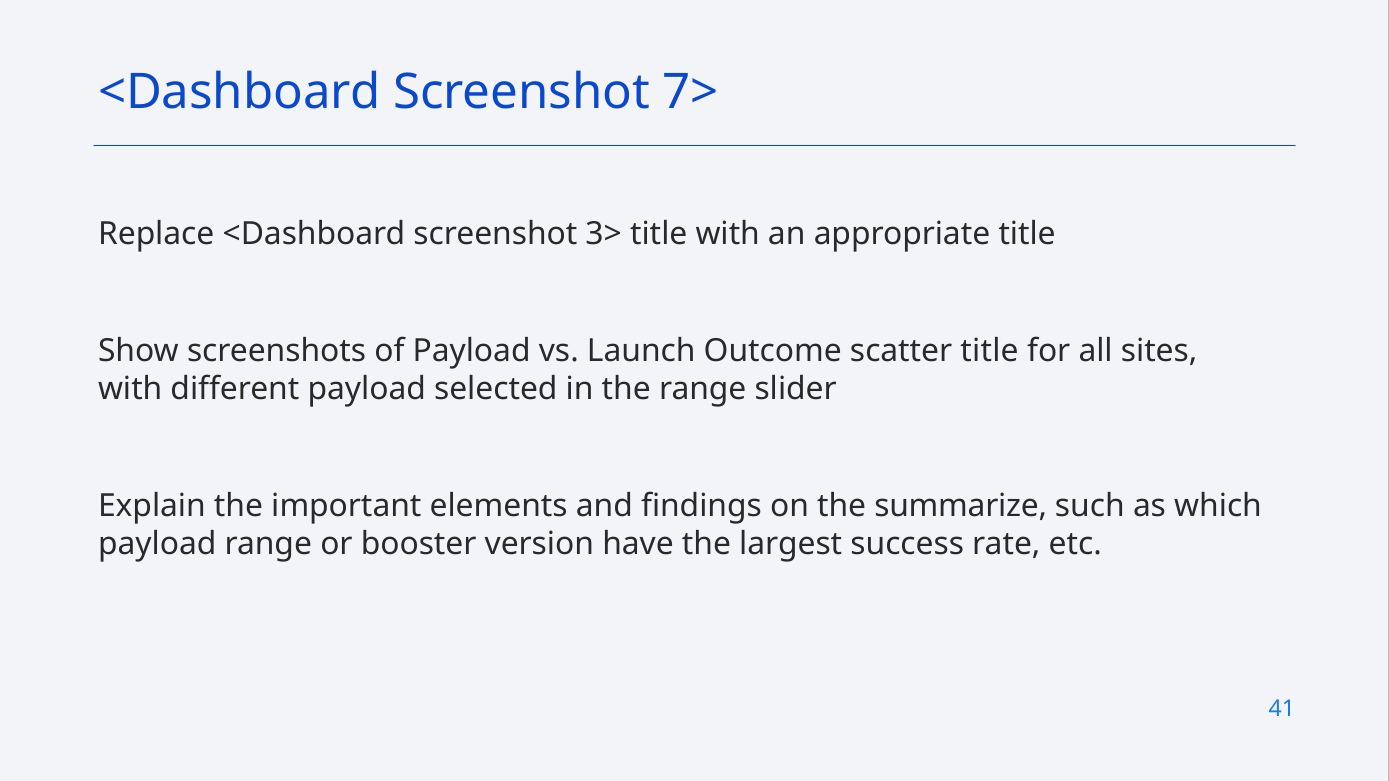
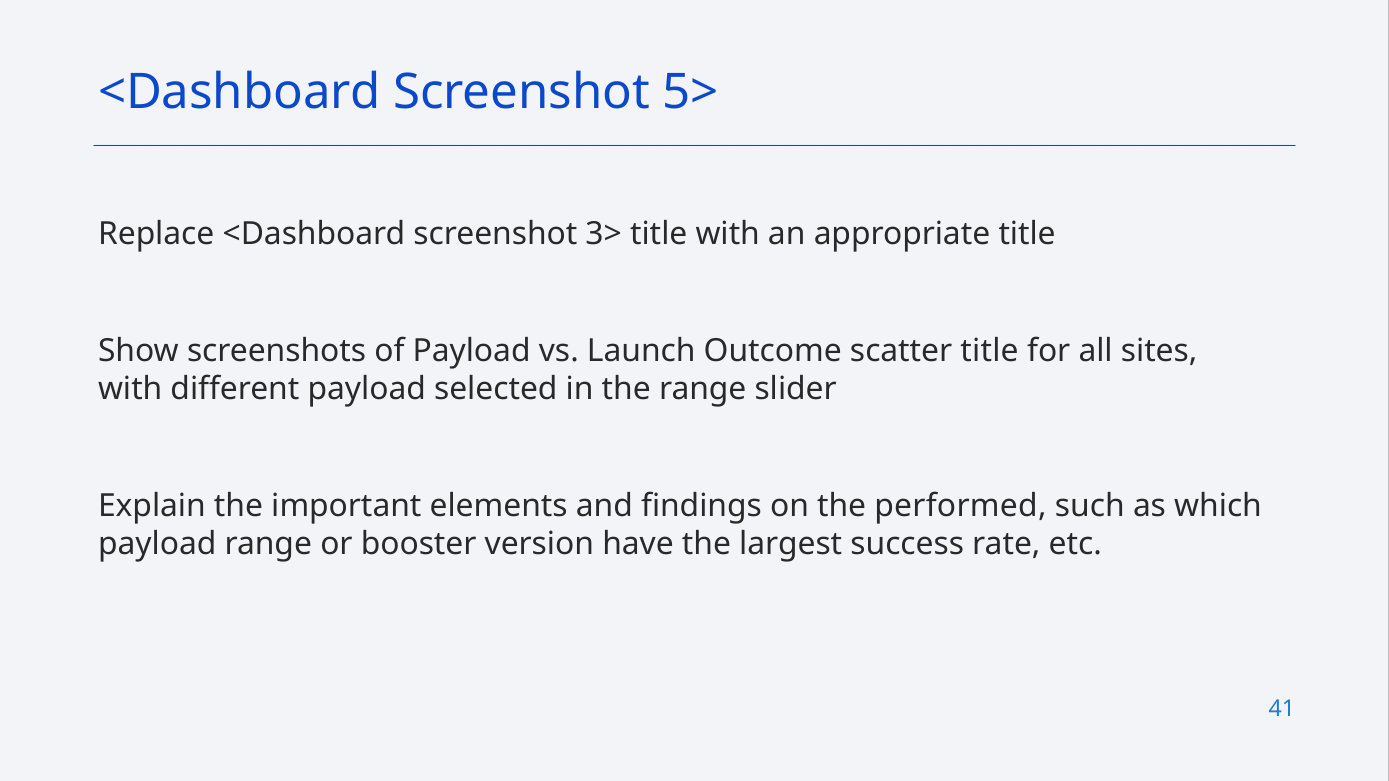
7>: 7> -> 5>
summarize: summarize -> performed
